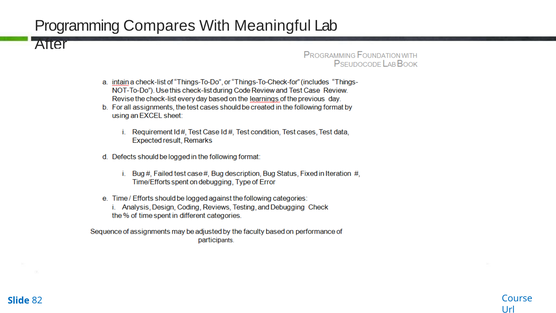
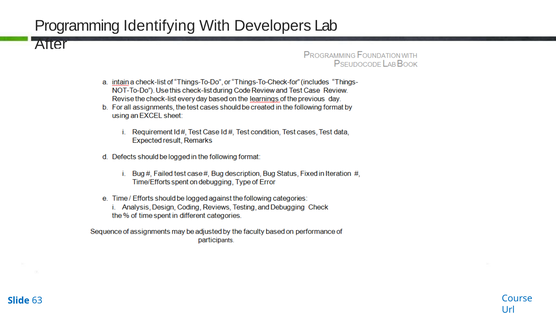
Compares: Compares -> Identifying
Meaningful: Meaningful -> Developers
82: 82 -> 63
